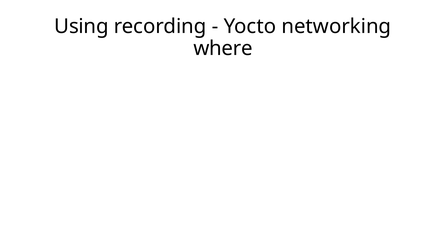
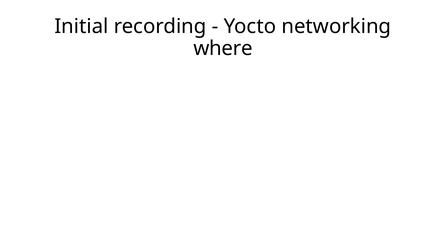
Using: Using -> Initial
